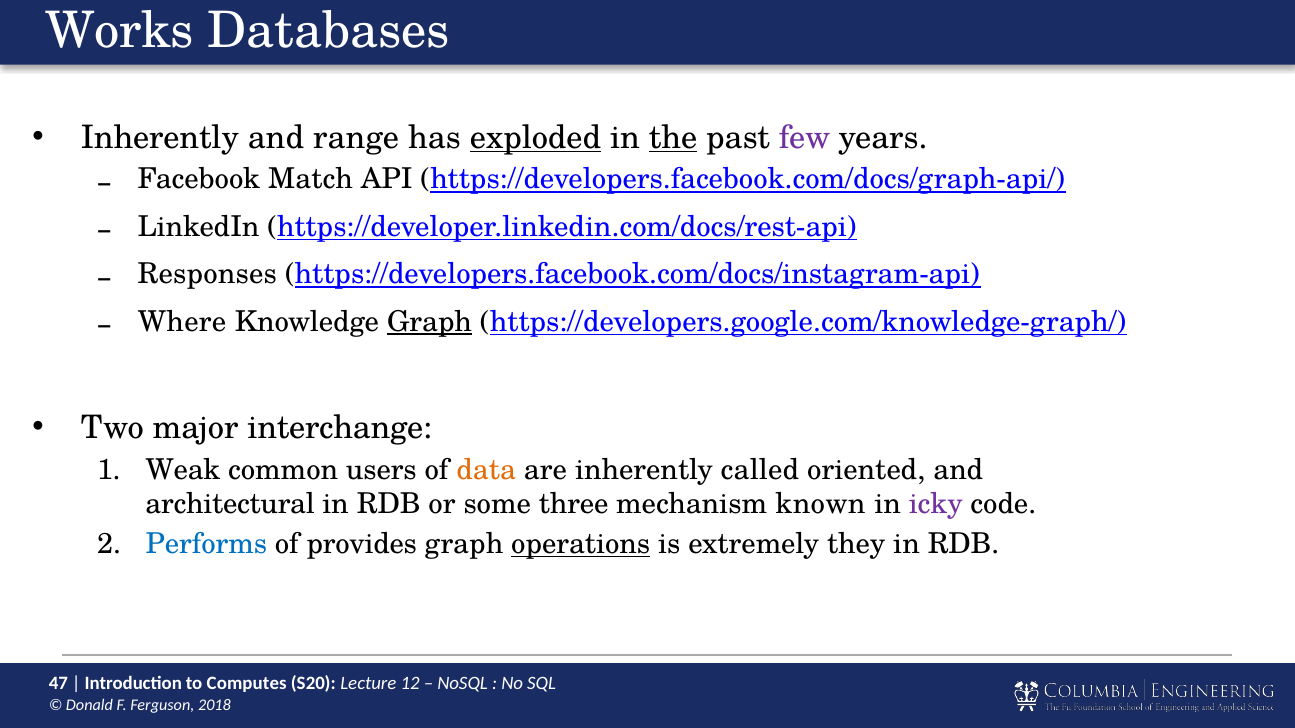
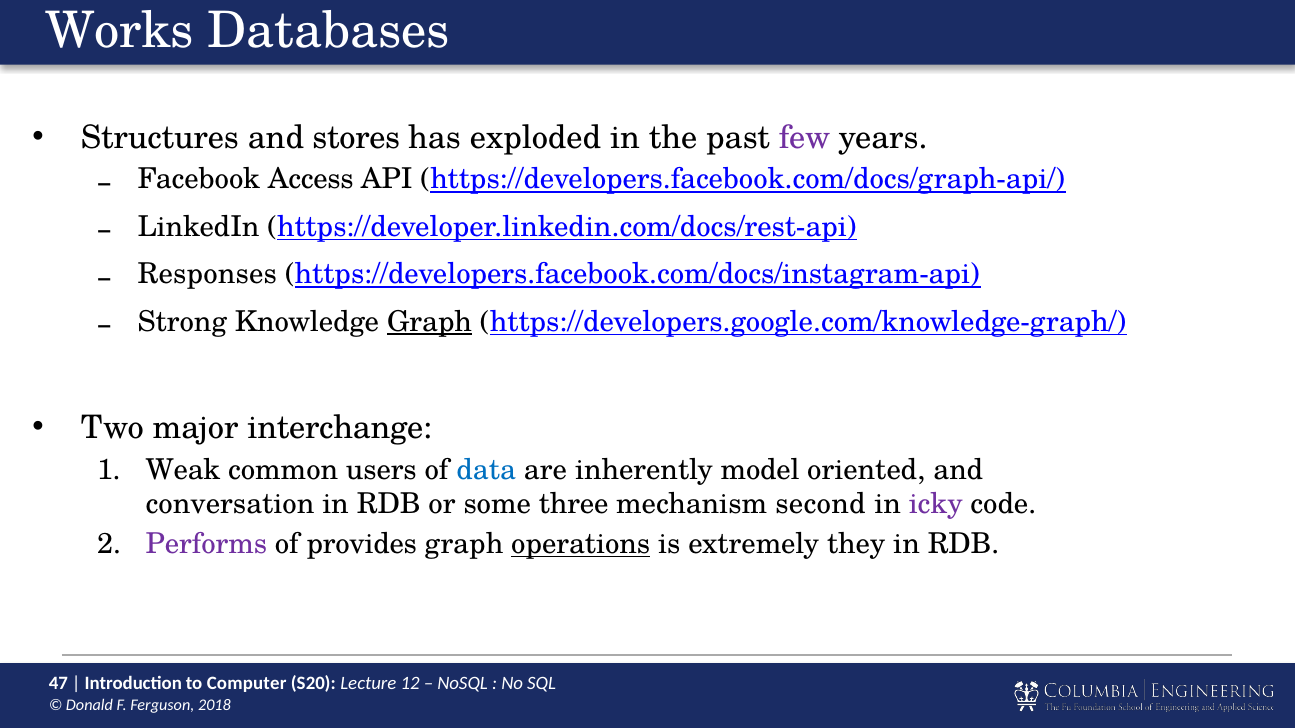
Inherently at (160, 138): Inherently -> Structures
range: range -> stores
exploded underline: present -> none
the underline: present -> none
Match: Match -> Access
Where: Where -> Strong
data colour: orange -> blue
called: called -> model
architectural: architectural -> conversation
known: known -> second
Performs colour: blue -> purple
Computes: Computes -> Computer
